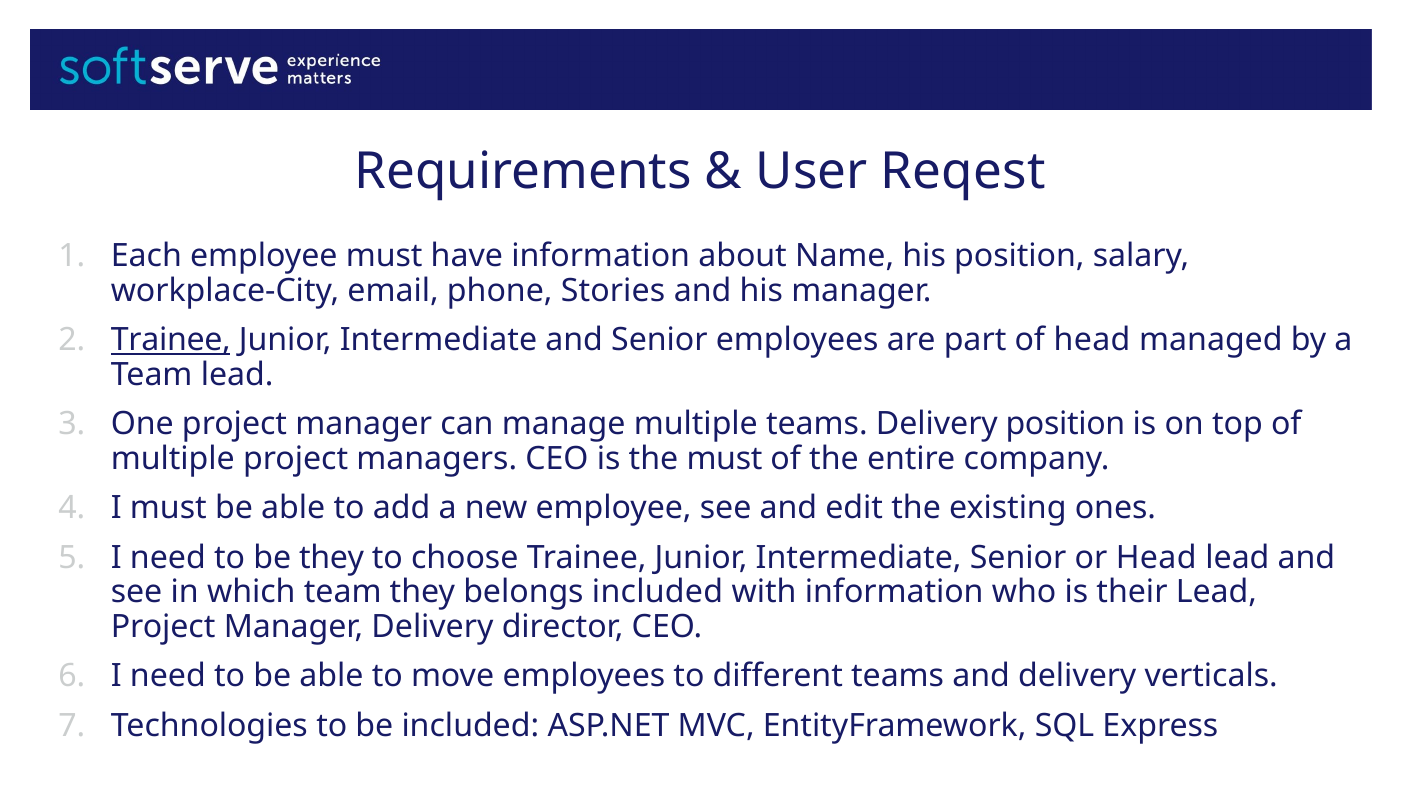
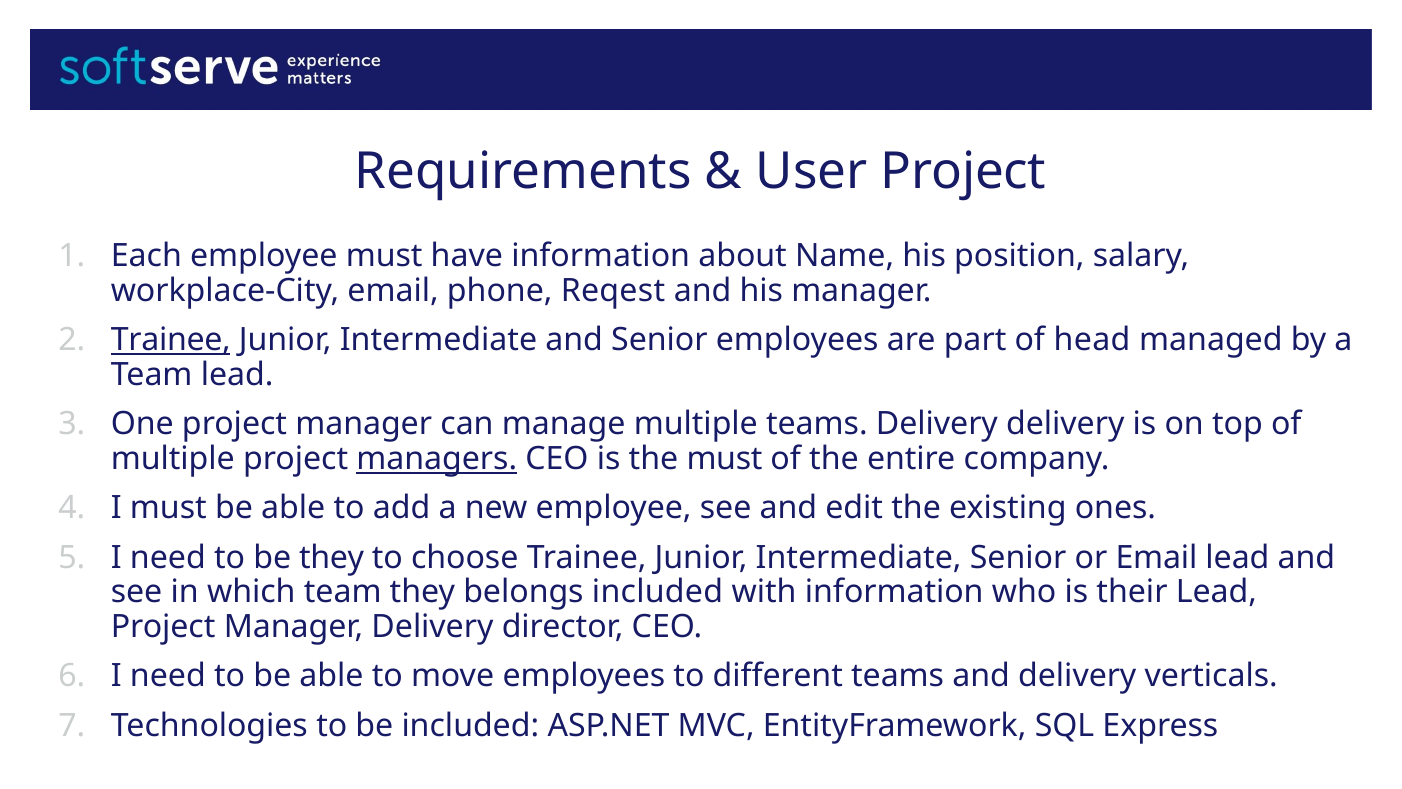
User Reqest: Reqest -> Project
Stories: Stories -> Reqest
Delivery position: position -> delivery
managers underline: none -> present
or Head: Head -> Email
